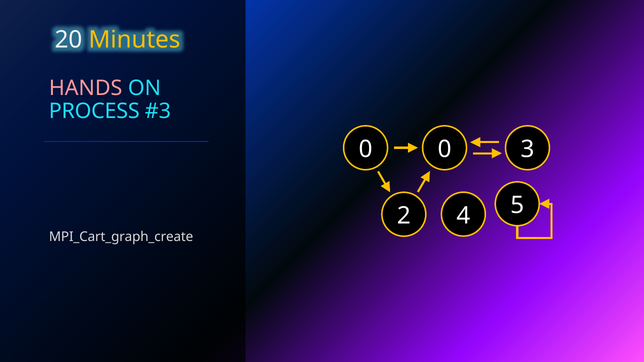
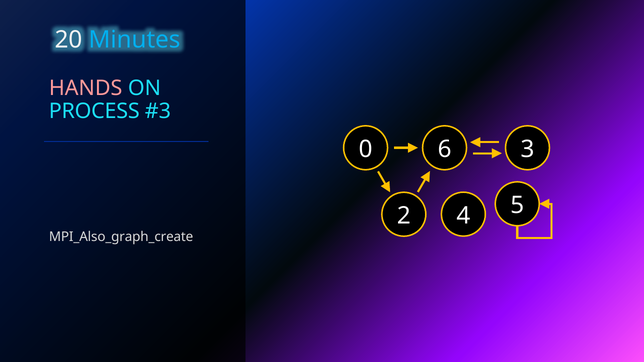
Minutes colour: yellow -> light blue
0 0: 0 -> 6
MPI_Cart_graph_create: MPI_Cart_graph_create -> MPI_Also_graph_create
